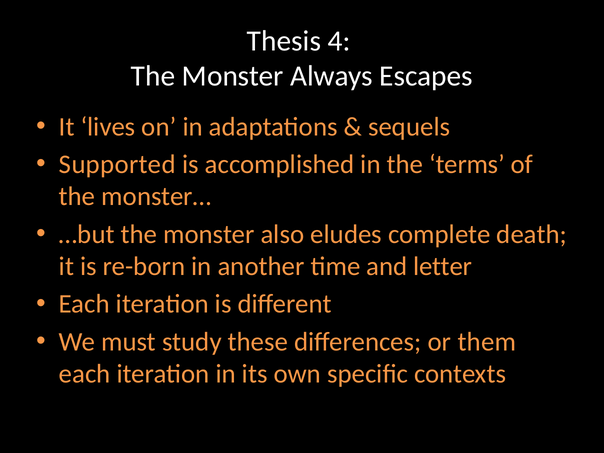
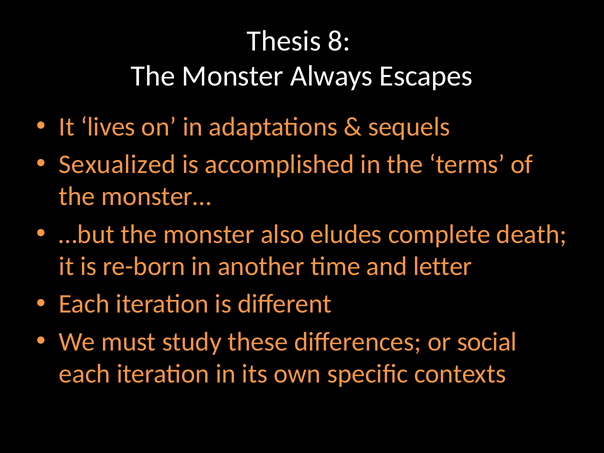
4: 4 -> 8
Supported: Supported -> Sexualized
them: them -> social
